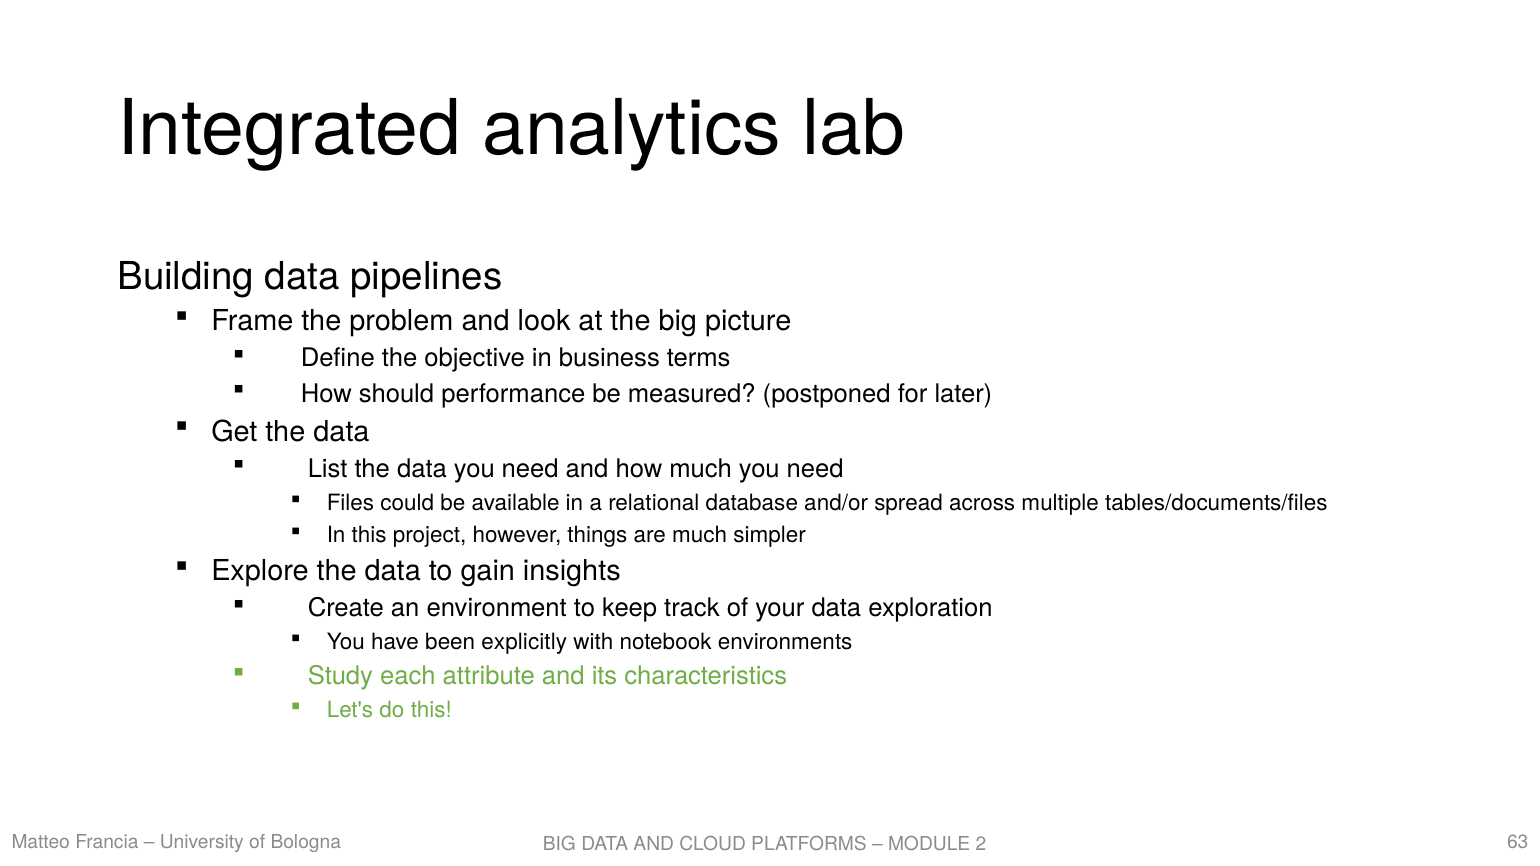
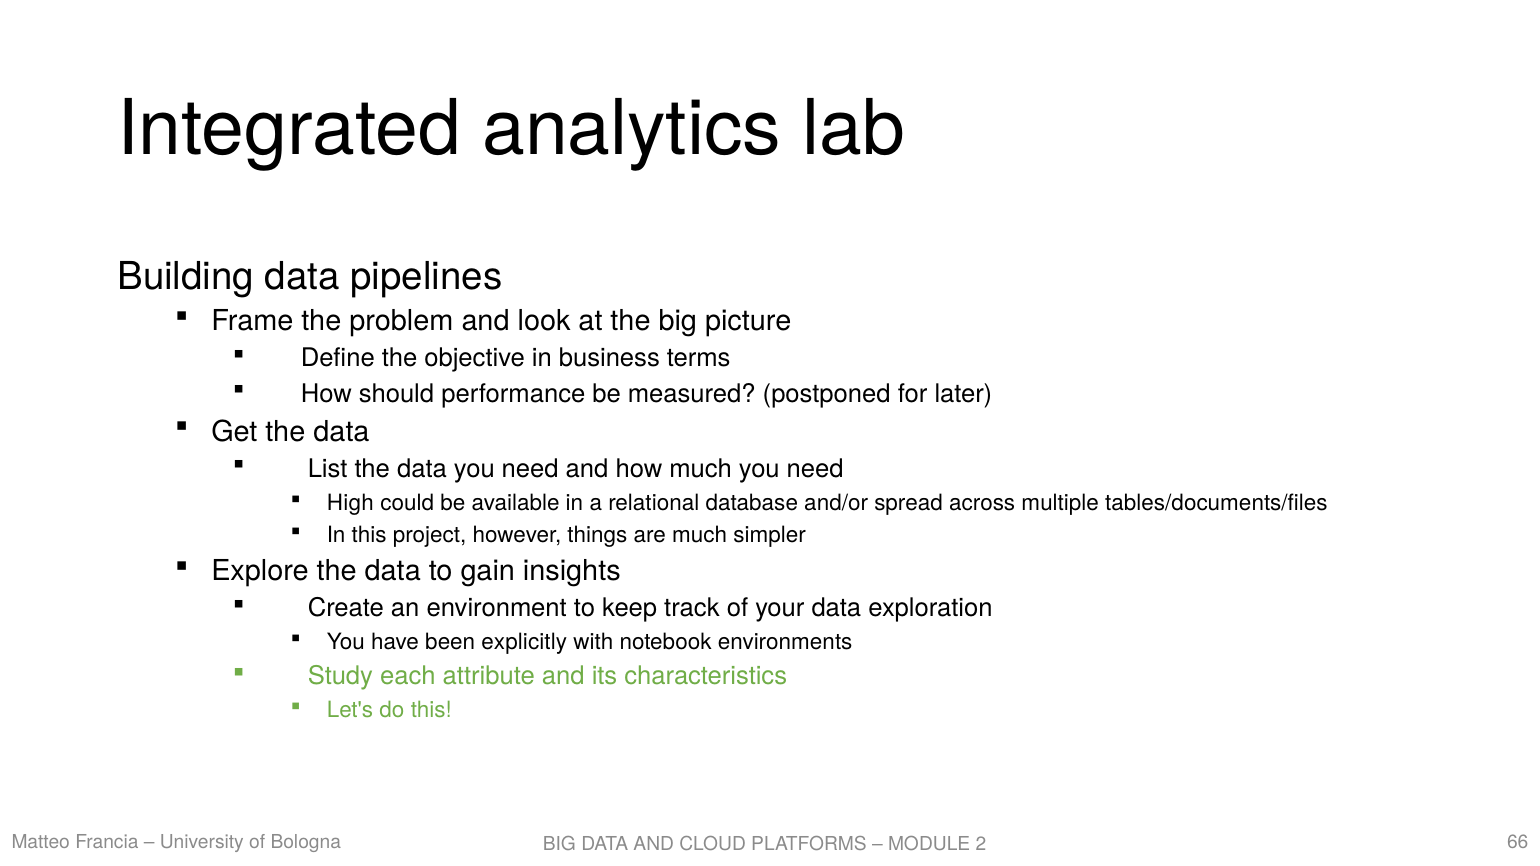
Files: Files -> High
63: 63 -> 66
